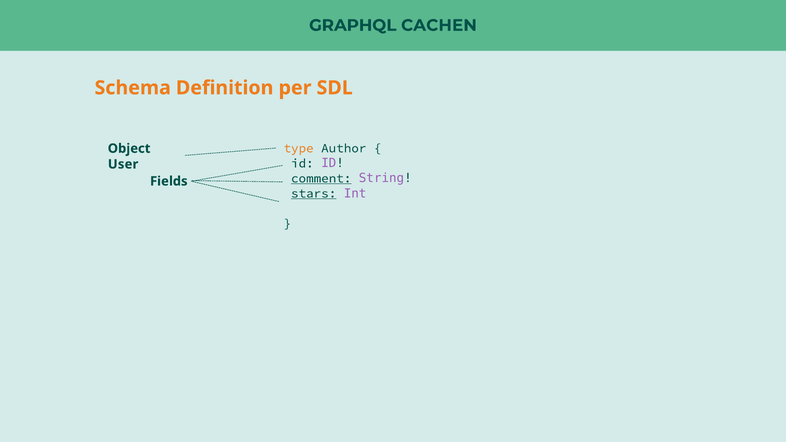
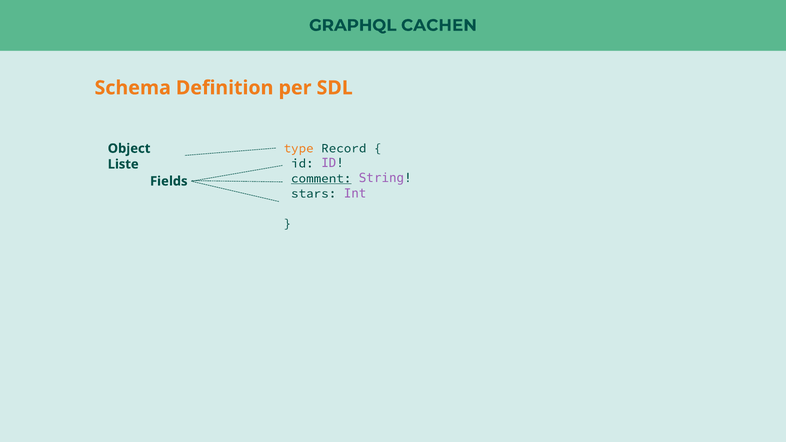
Author: Author -> Record
User: User -> Liste
stars underline: present -> none
